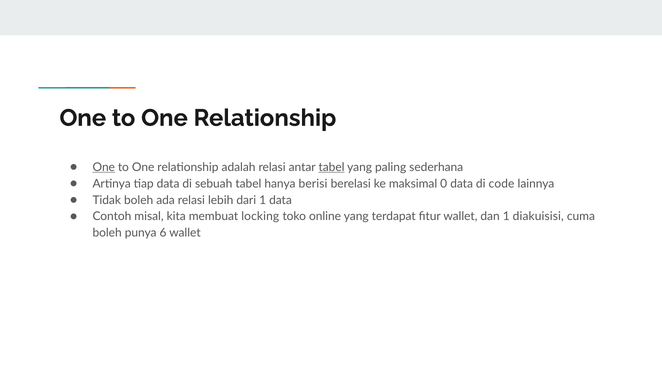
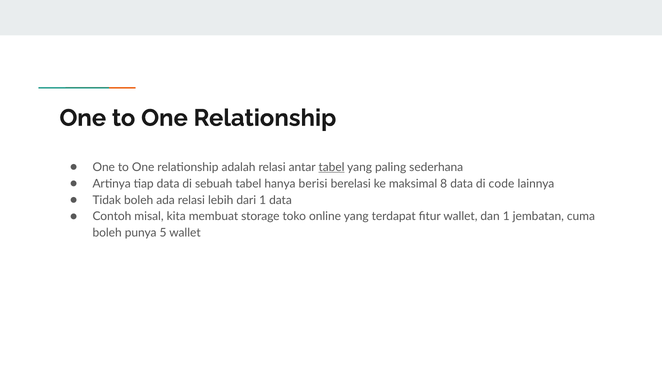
One at (104, 167) underline: present -> none
0: 0 -> 8
locking: locking -> storage
diakuisisi: diakuisisi -> jembatan
6: 6 -> 5
